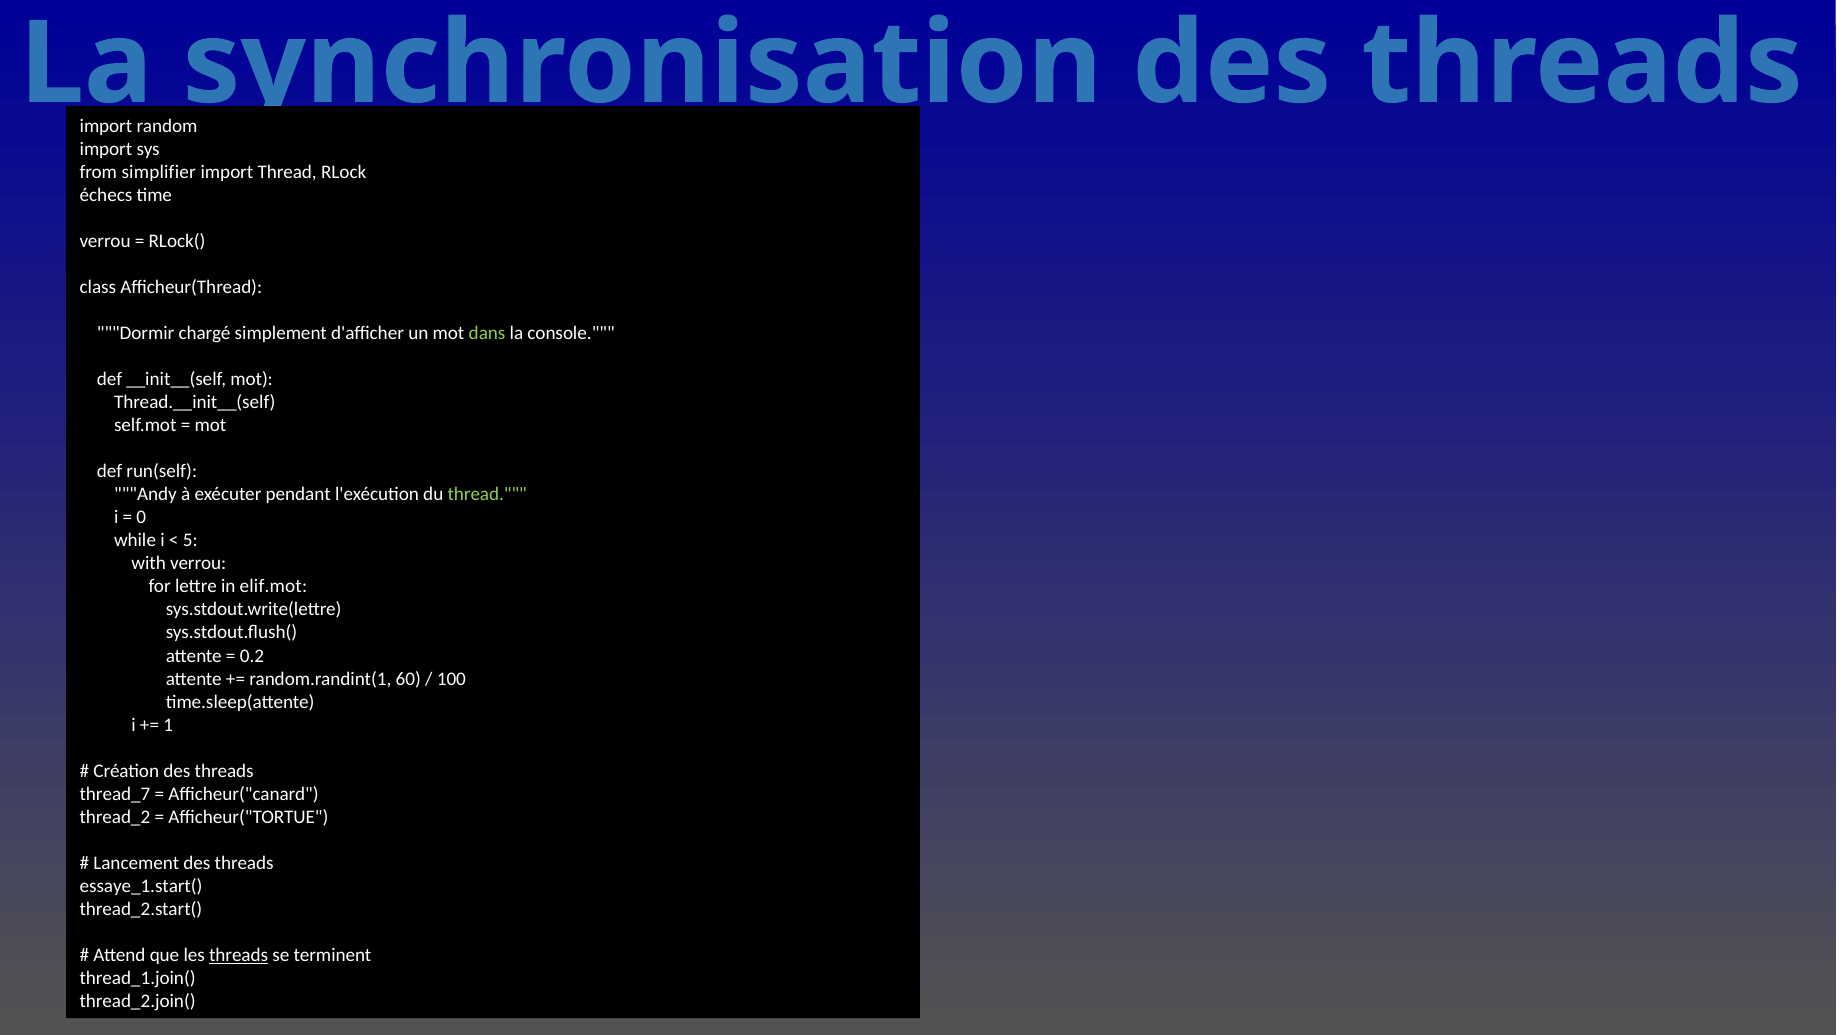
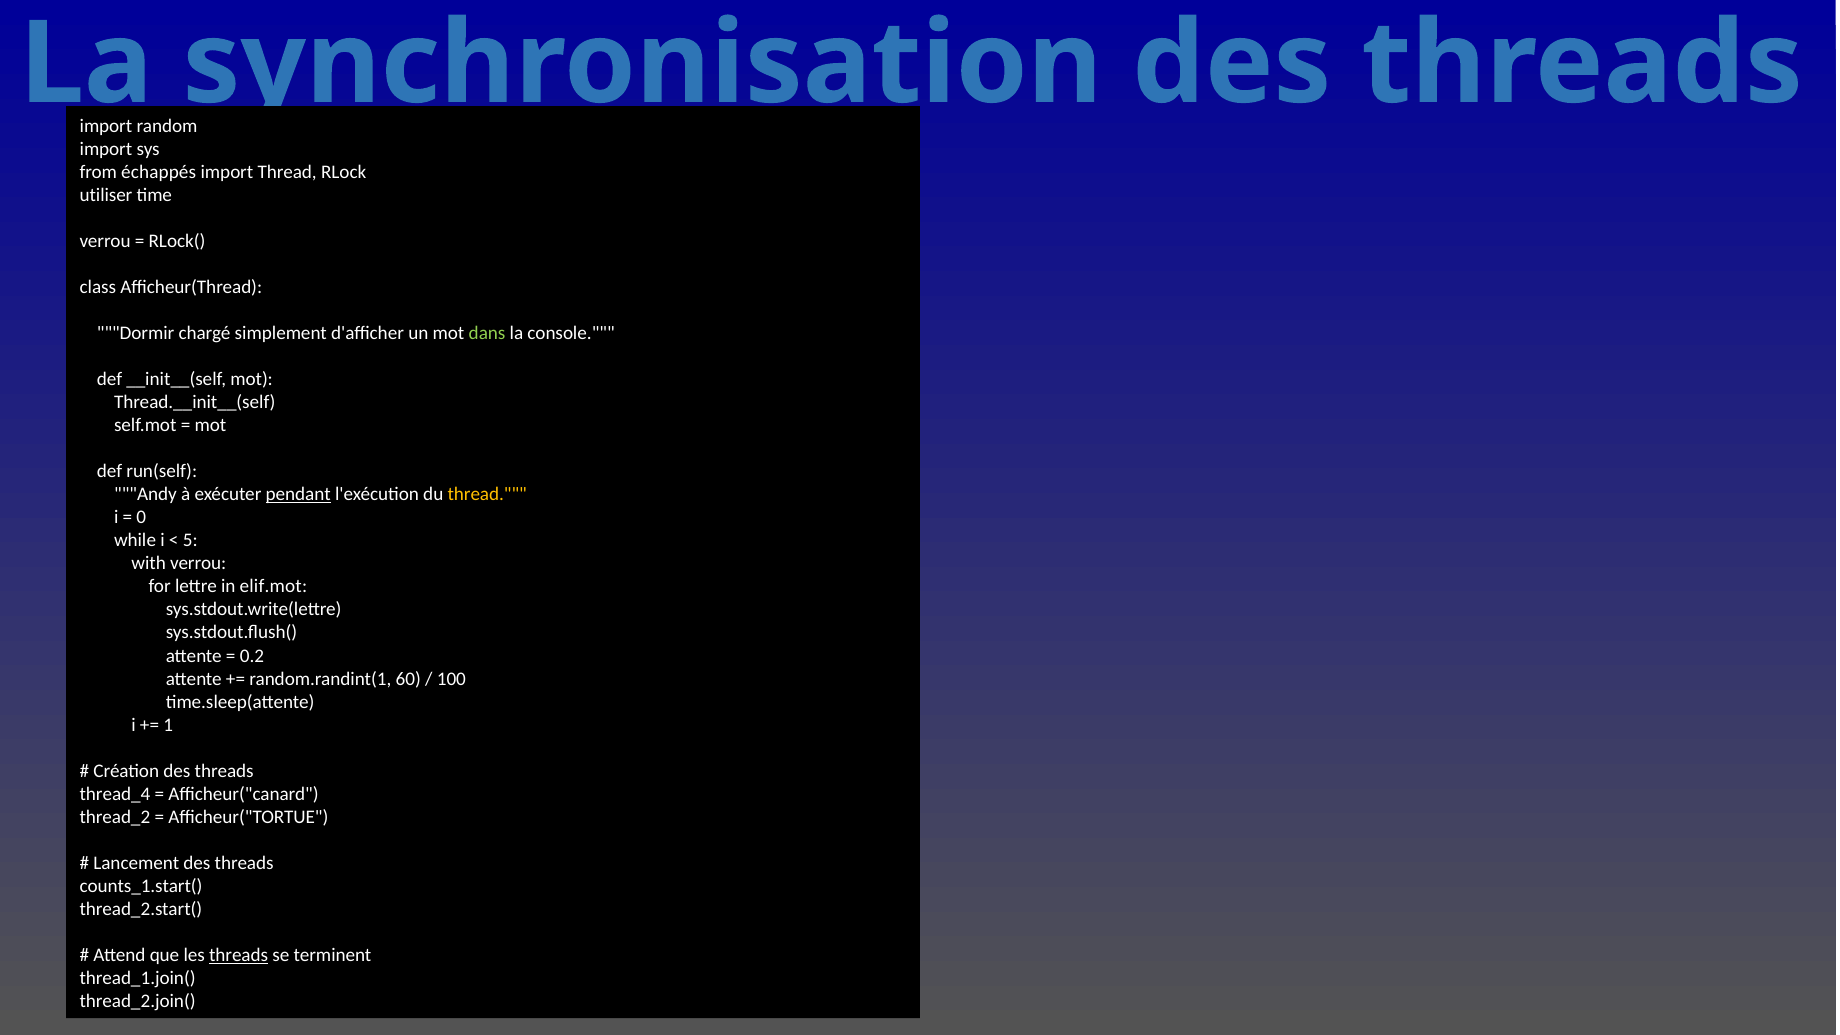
simplifier: simplifier -> échappés
échecs: échecs -> utiliser
pendant underline: none -> present
thread at (487, 494) colour: light green -> yellow
thread_7: thread_7 -> thread_4
essaye_1.start(: essaye_1.start( -> counts_1.start(
